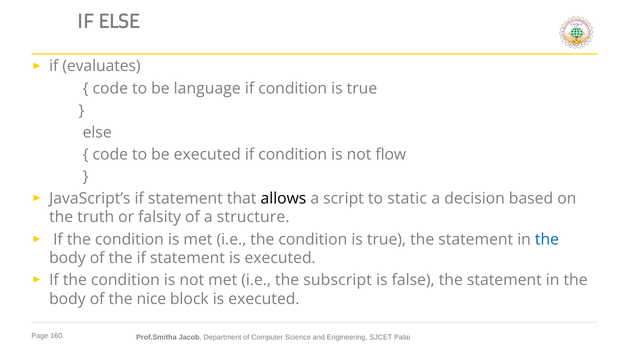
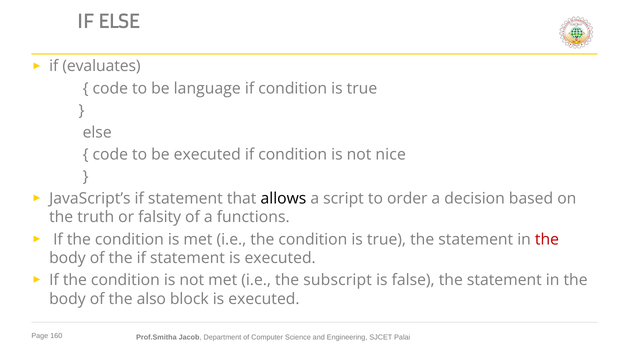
flow: flow -> nice
static: static -> order
structure: structure -> functions
the at (547, 239) colour: blue -> red
nice: nice -> also
